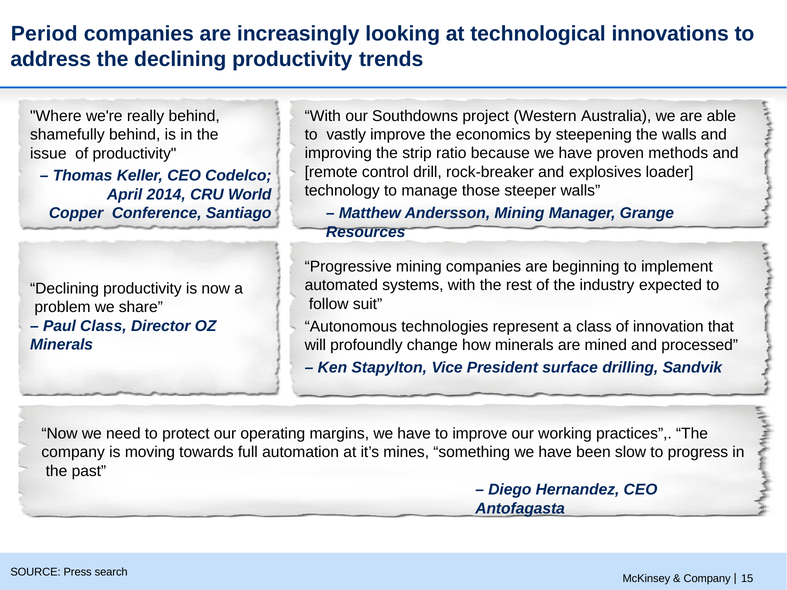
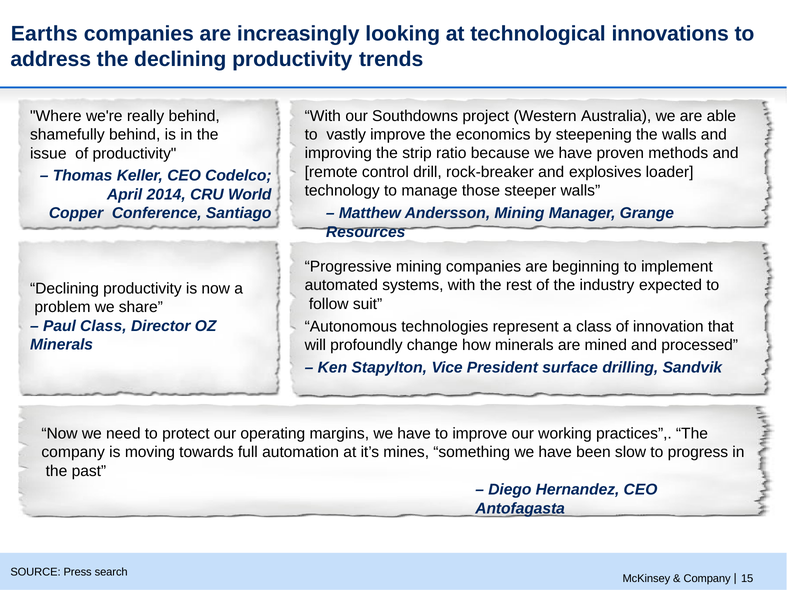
Period: Period -> Earths
